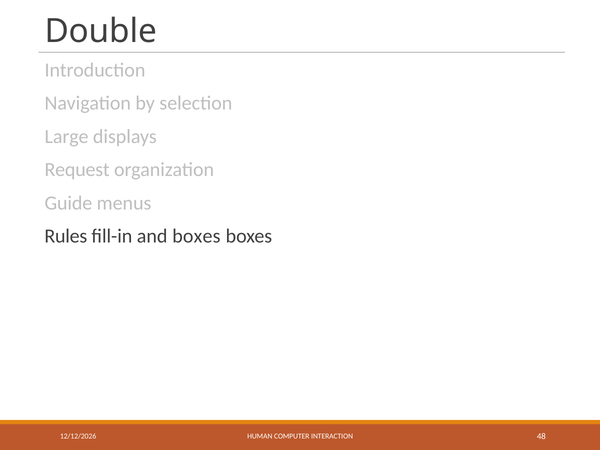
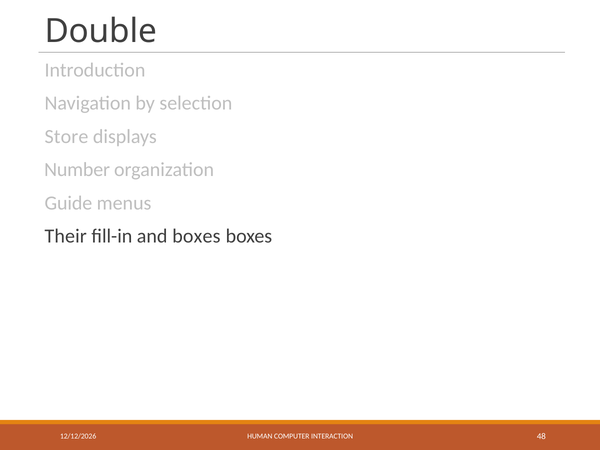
Large: Large -> Store
Request: Request -> Number
Rules: Rules -> Their
